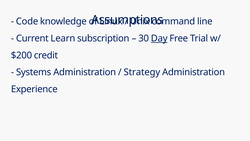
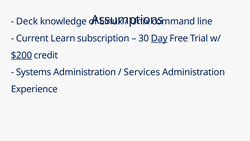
Code: Code -> Deck
$200 underline: none -> present
Strategy: Strategy -> Services
